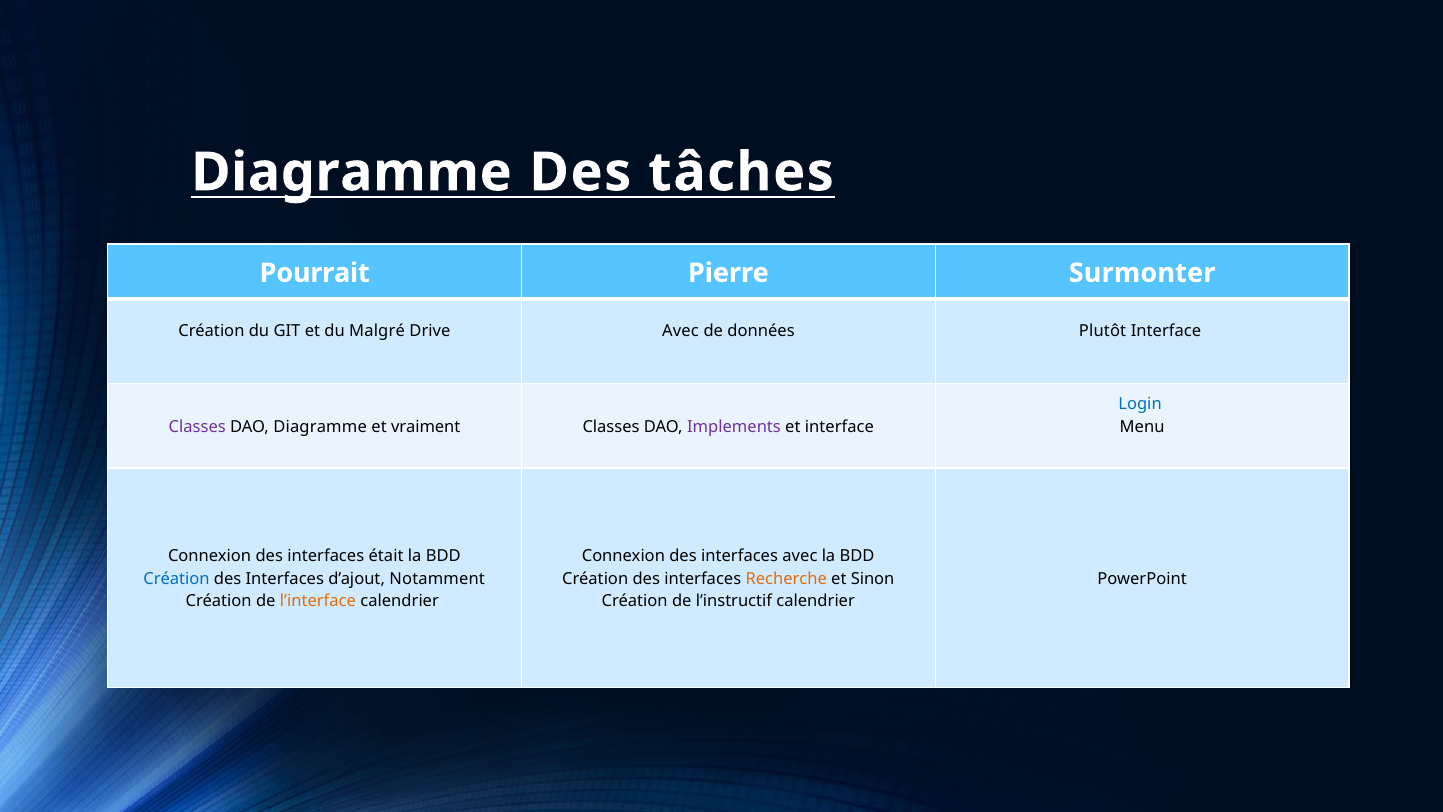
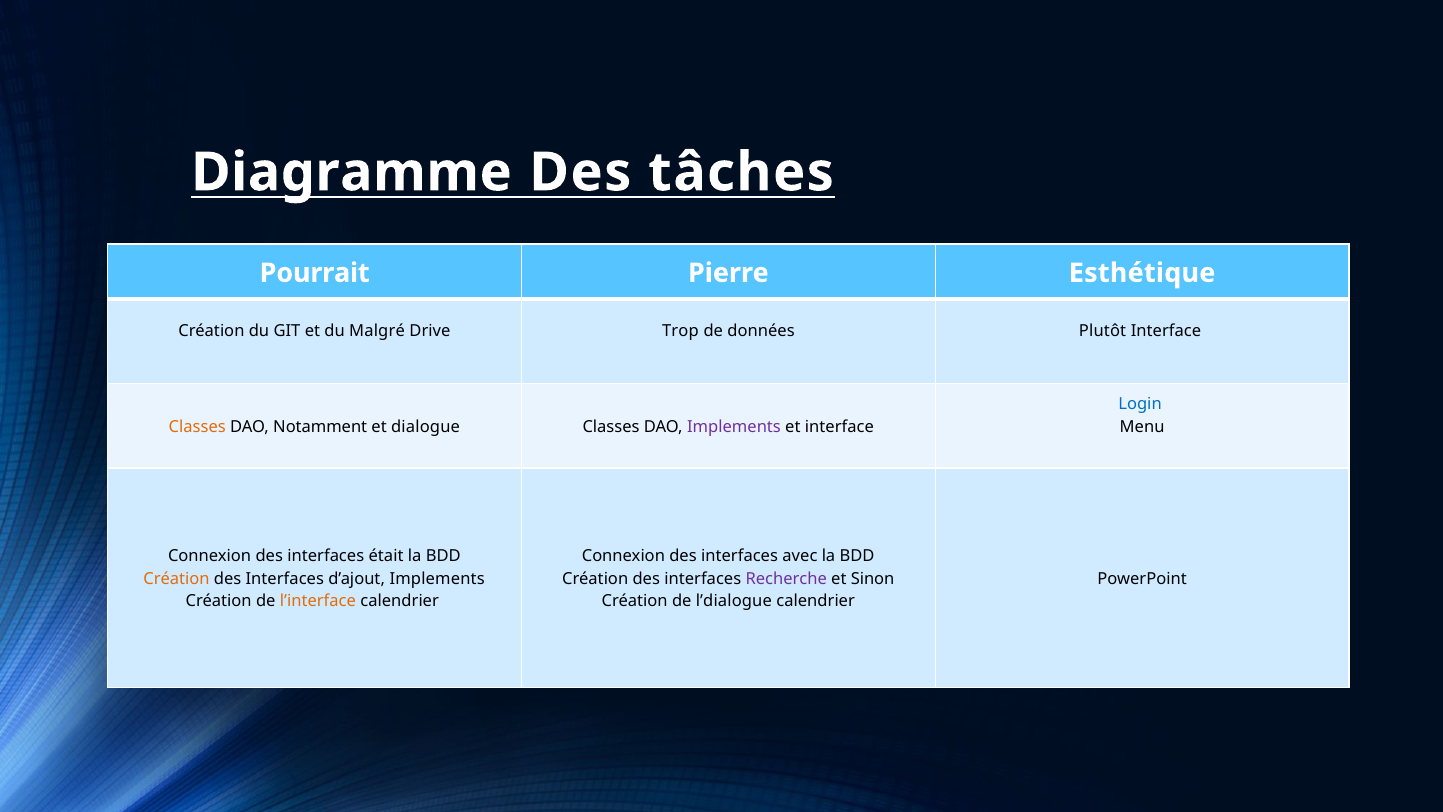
Surmonter: Surmonter -> Esthétique
Drive Avec: Avec -> Trop
Classes at (197, 427) colour: purple -> orange
DAO Diagramme: Diagramme -> Notamment
vraiment: vraiment -> dialogue
Création at (177, 578) colour: blue -> orange
d’ajout Notamment: Notamment -> Implements
Recherche colour: orange -> purple
l’instructif: l’instructif -> l’dialogue
